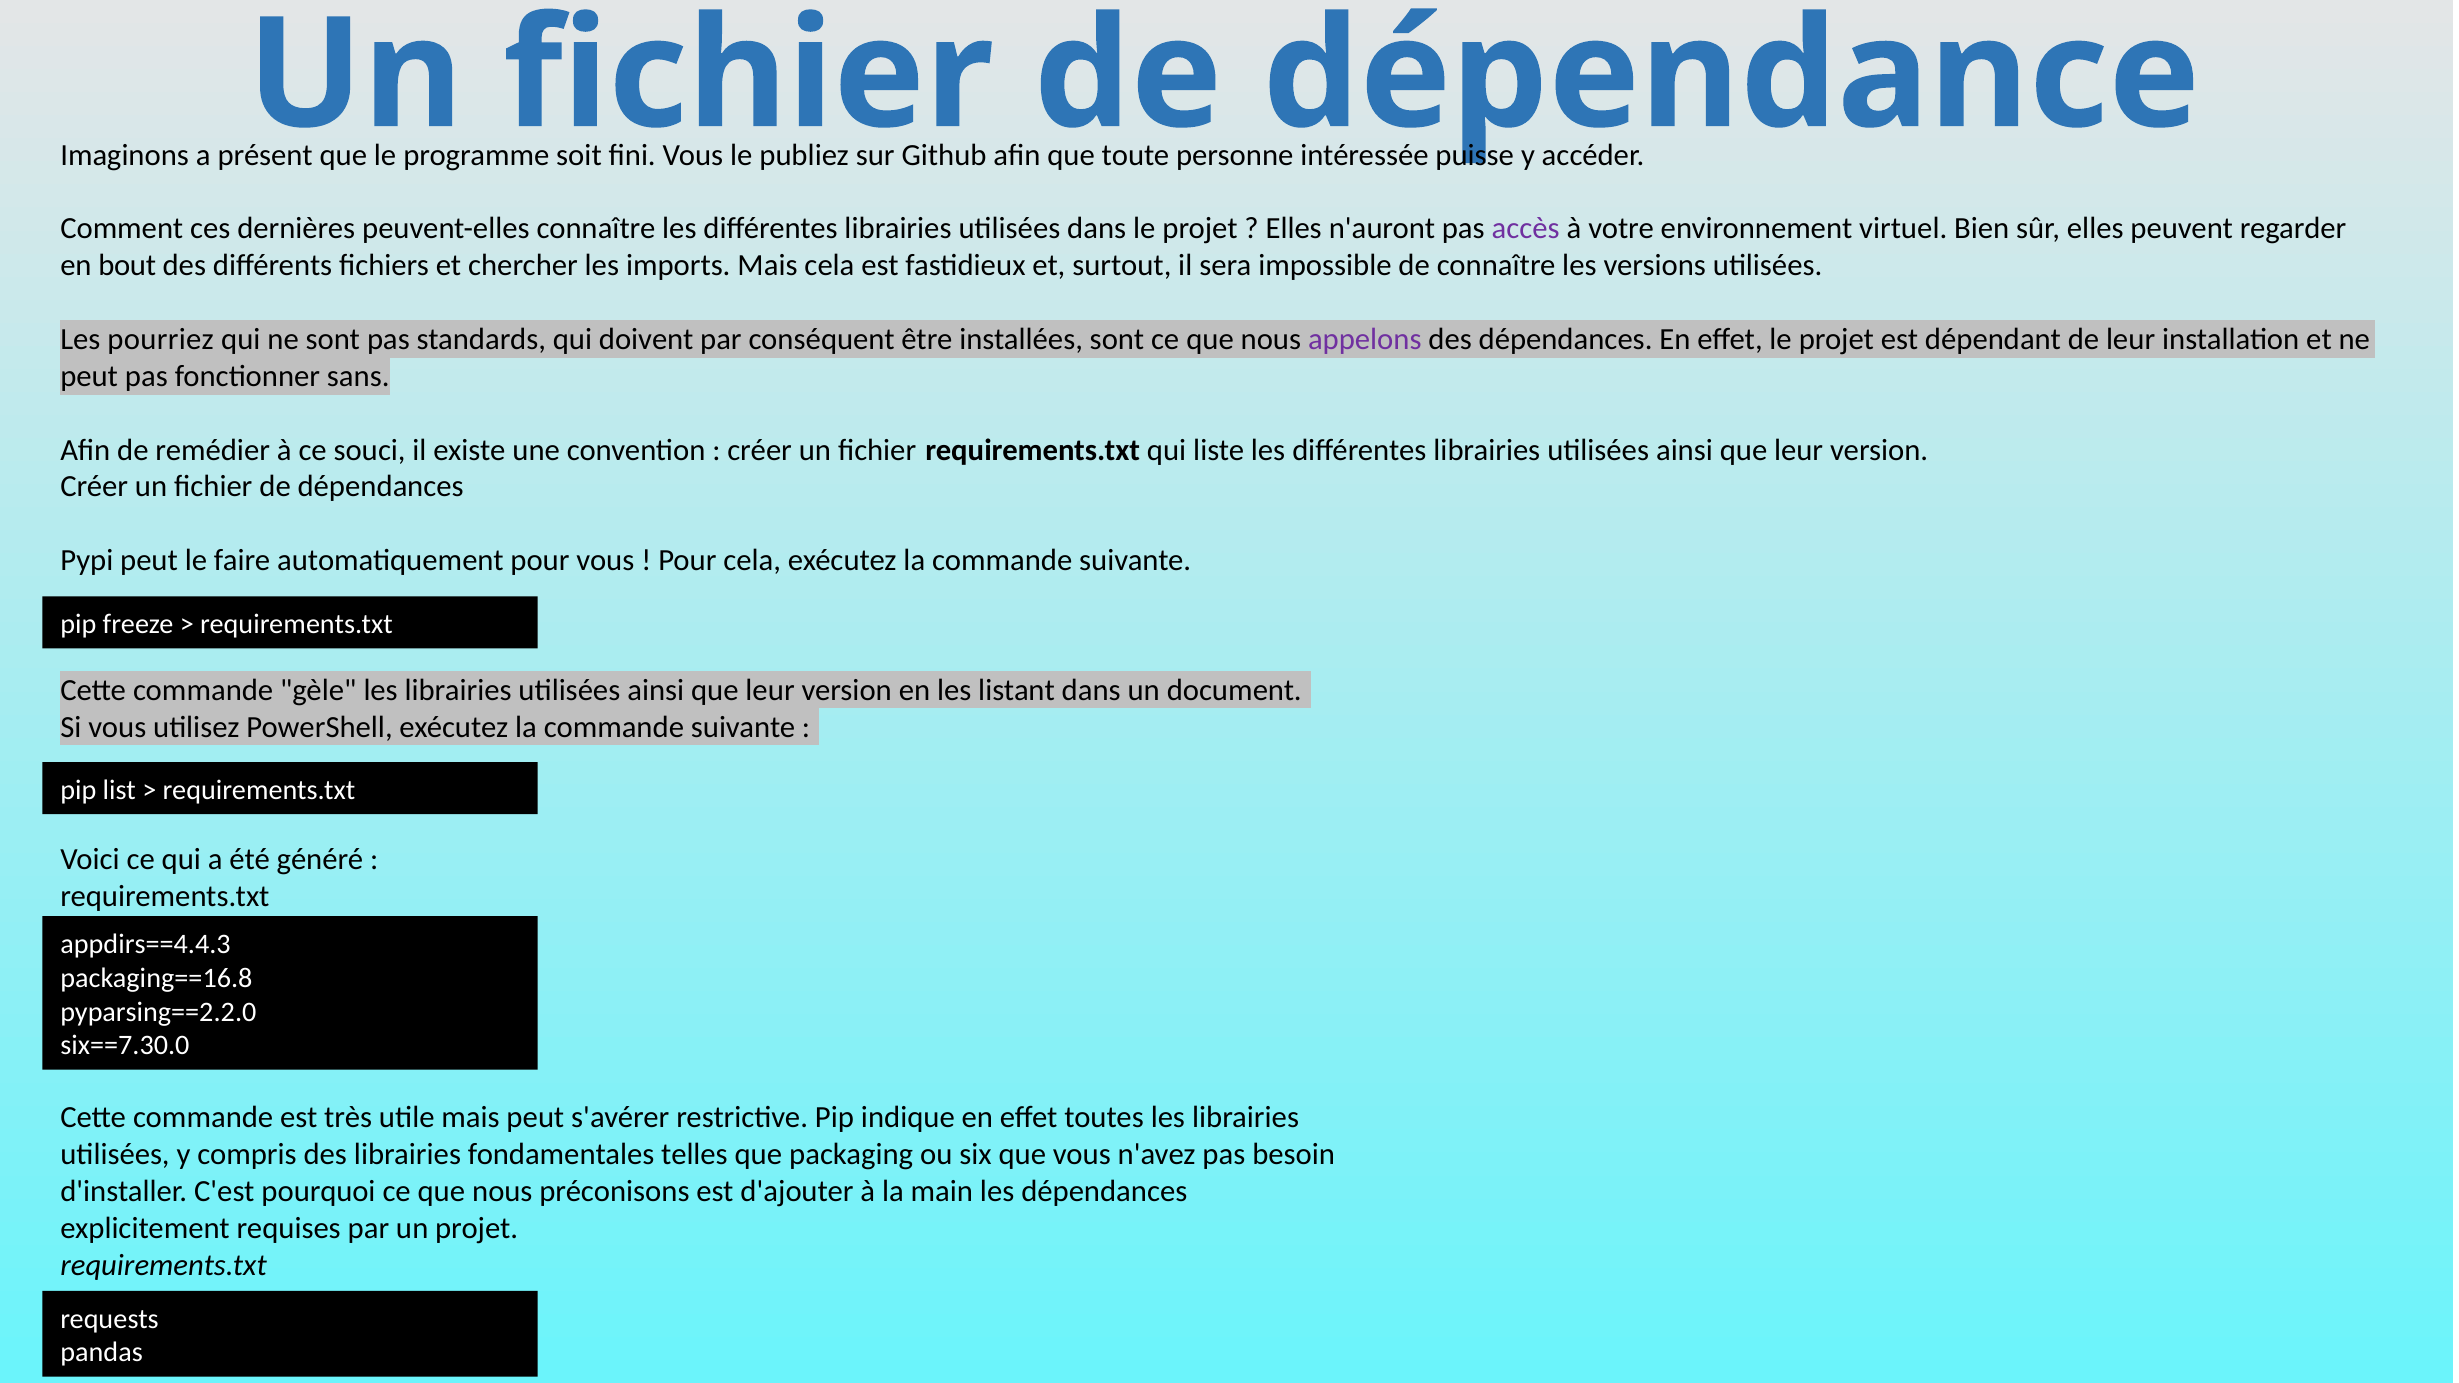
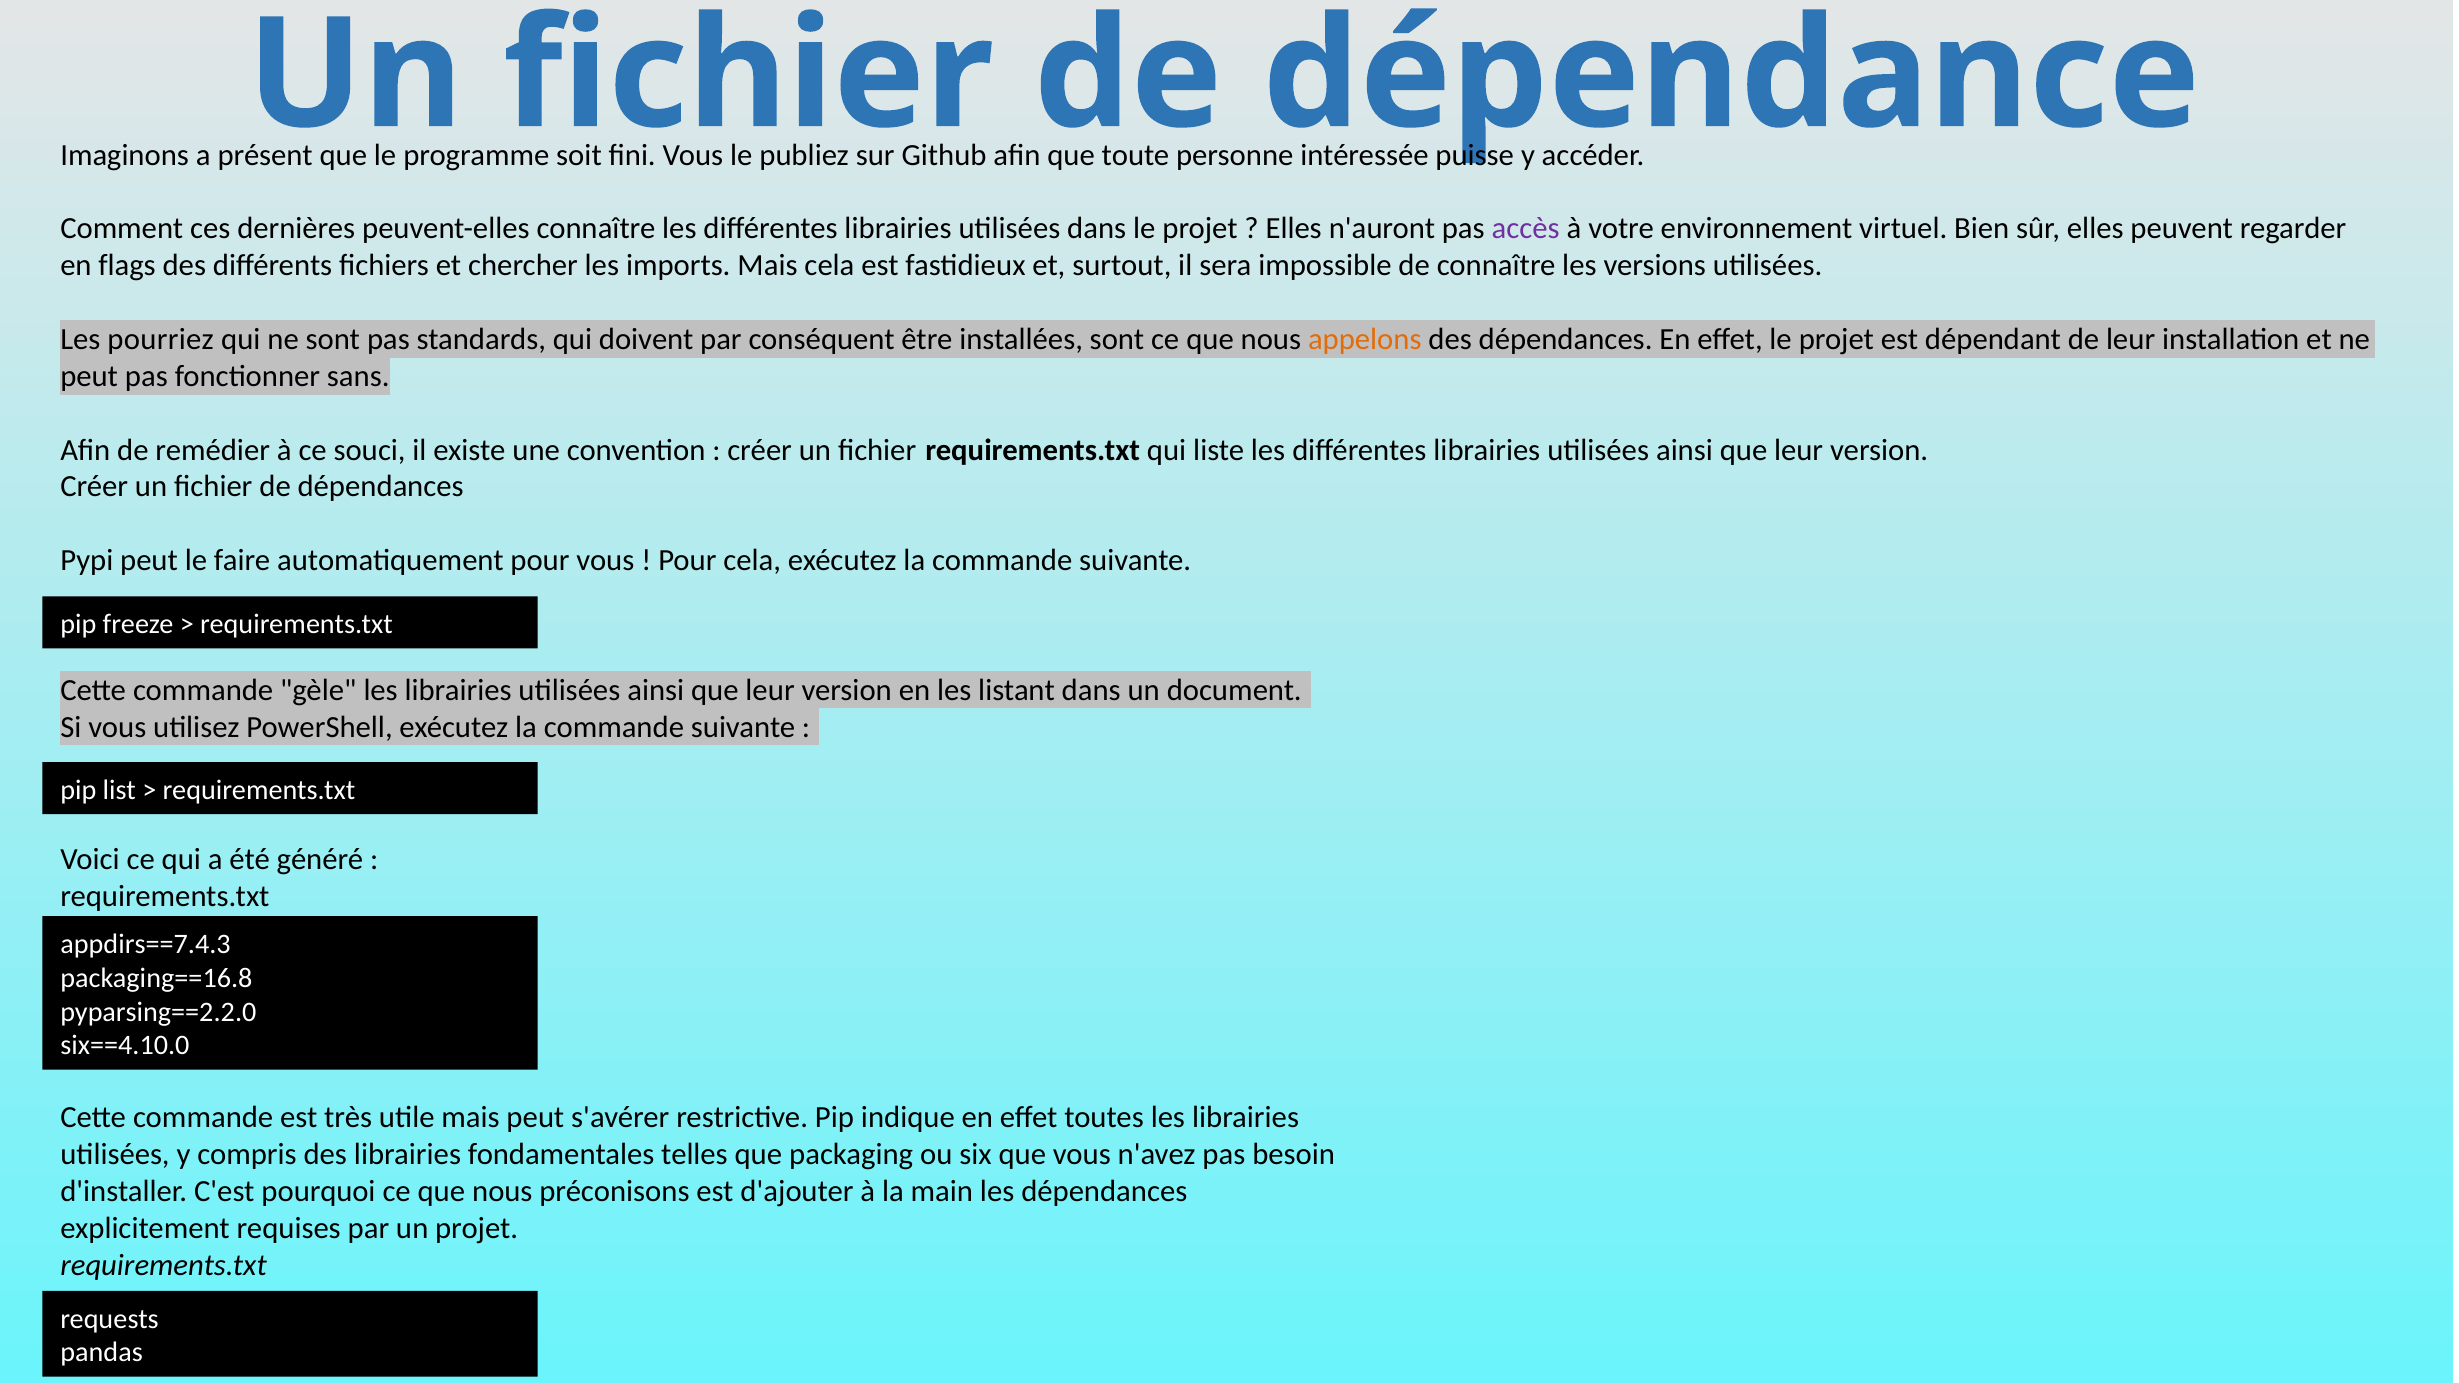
bout: bout -> flags
appelons colour: purple -> orange
appdirs==4.4.3: appdirs==4.4.3 -> appdirs==7.4.3
six==7.30.0: six==7.30.0 -> six==4.10.0
